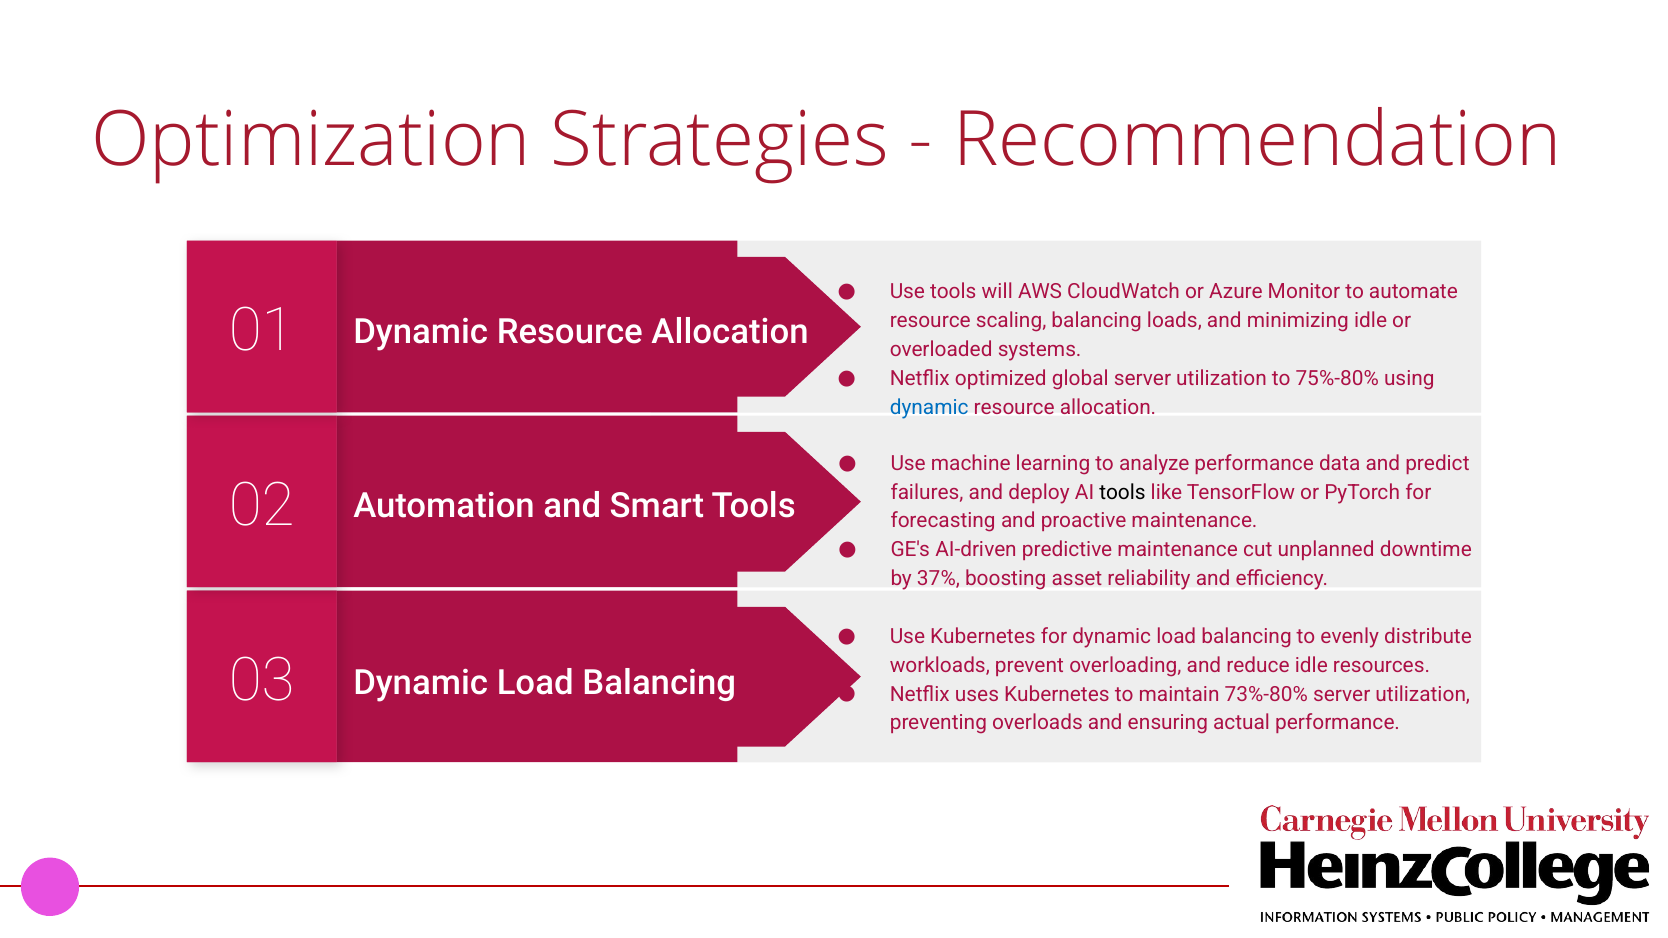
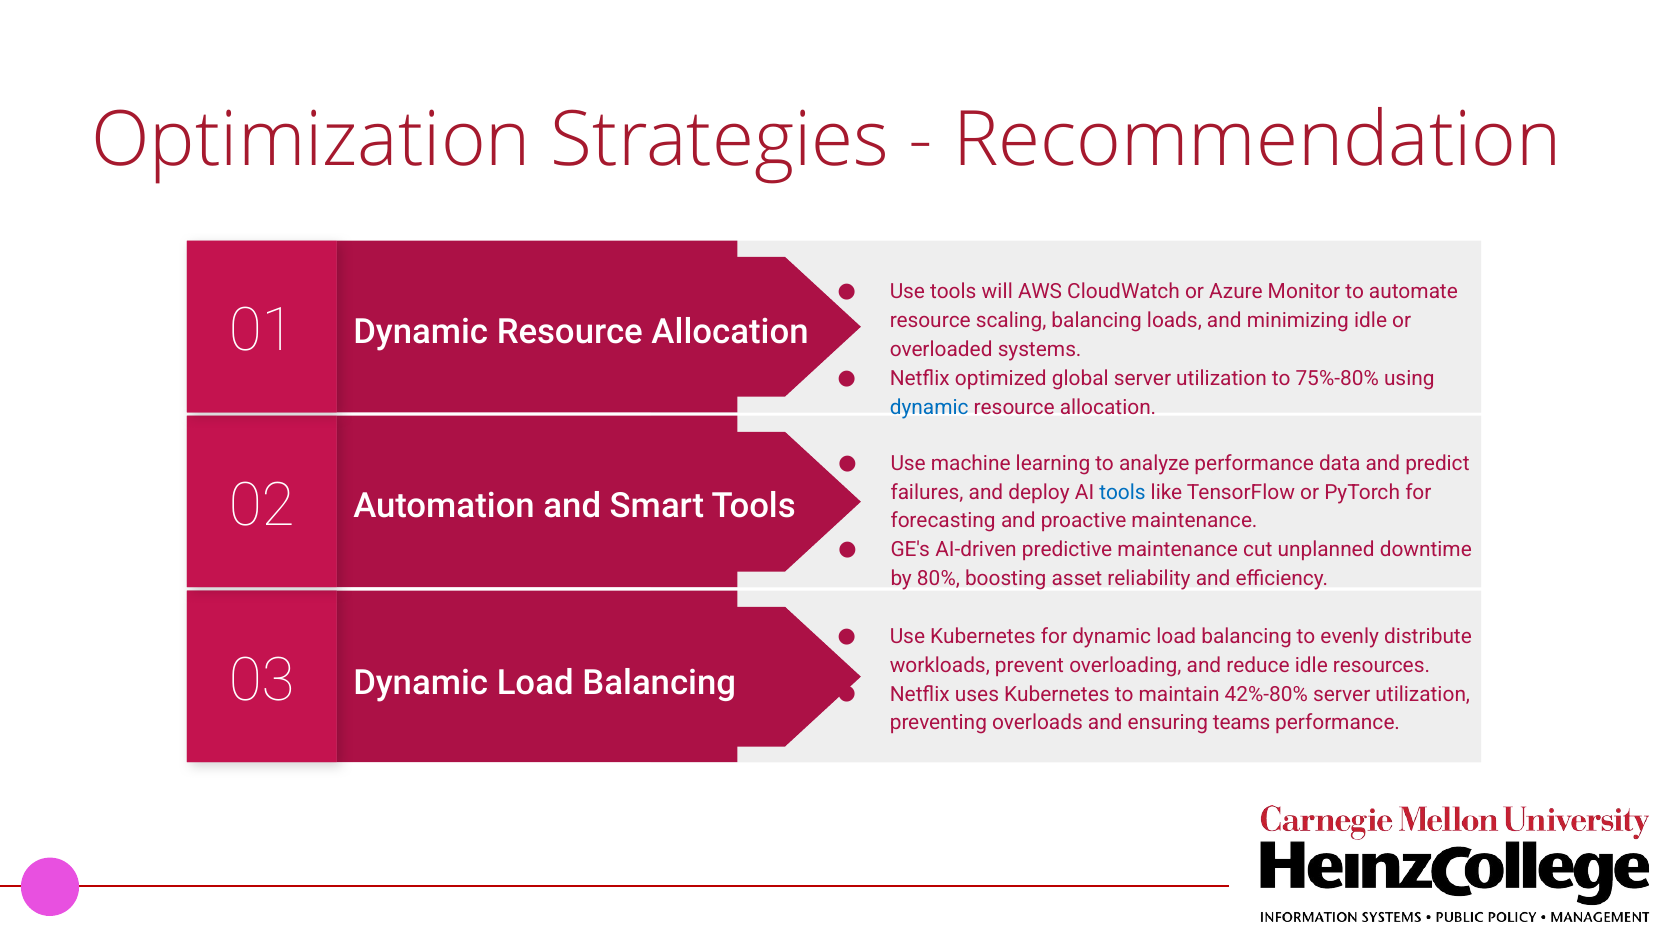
tools at (1122, 492) colour: black -> blue
37%: 37% -> 80%
73%-80%: 73%-80% -> 42%-80%
actual: actual -> teams
